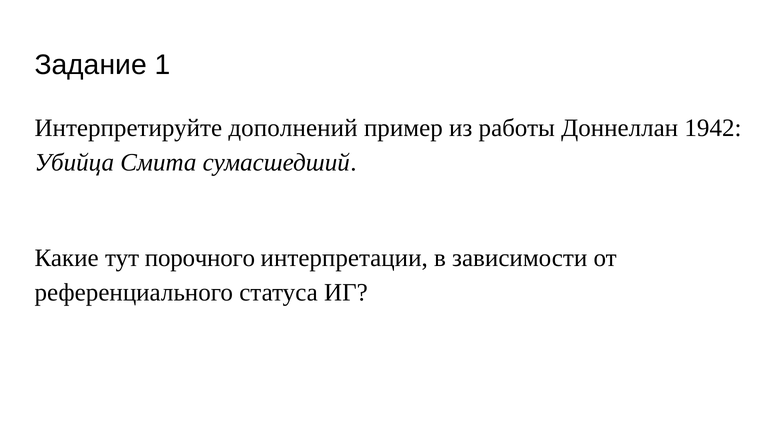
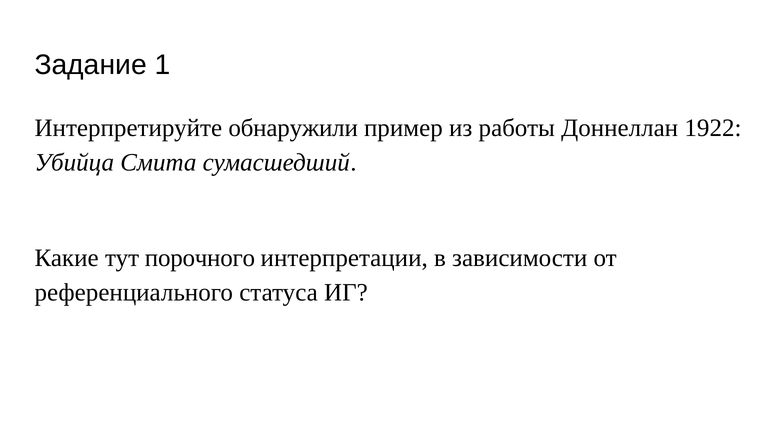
дополнений: дополнений -> обнаружили
1942: 1942 -> 1922
